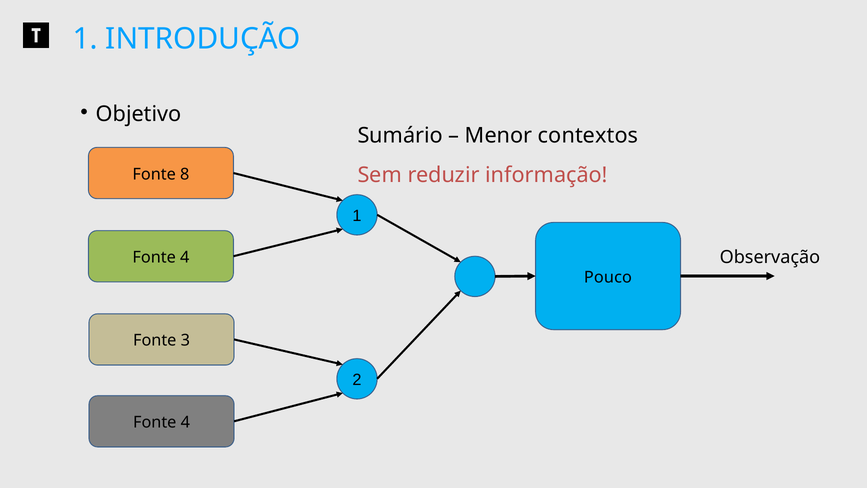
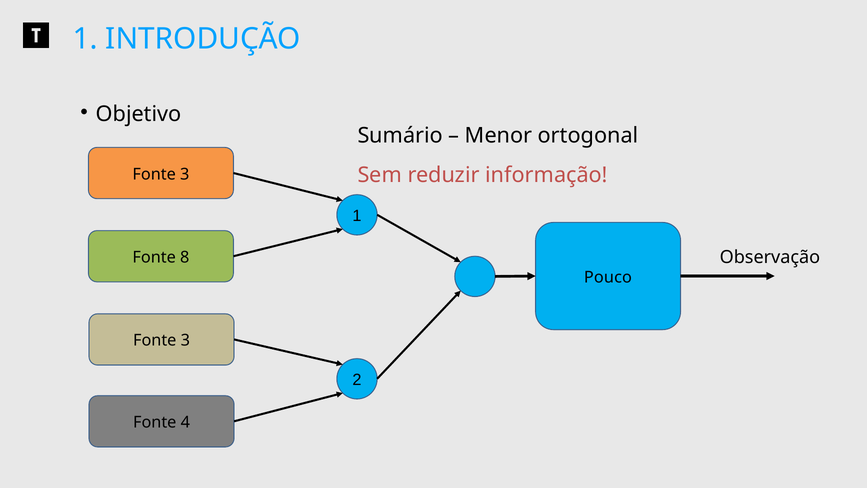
contextos: contextos -> ortogonal
8 at (185, 174): 8 -> 3
4 at (185, 257): 4 -> 8
